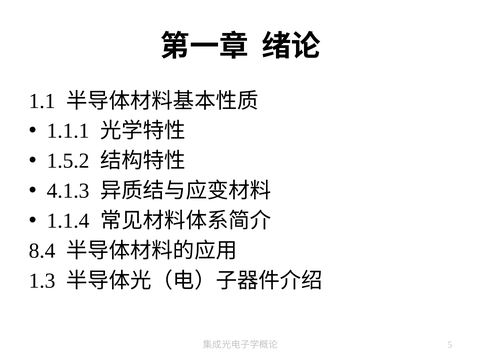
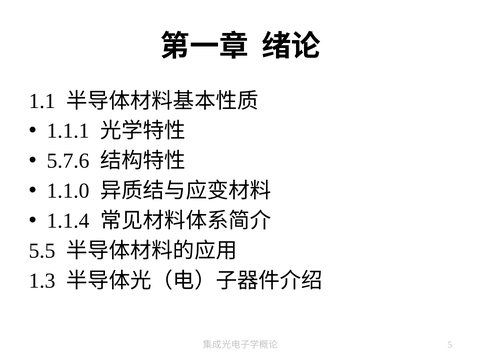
1.5.2: 1.5.2 -> 5.7.6
4.1.3: 4.1.3 -> 1.1.0
8.4: 8.4 -> 5.5
